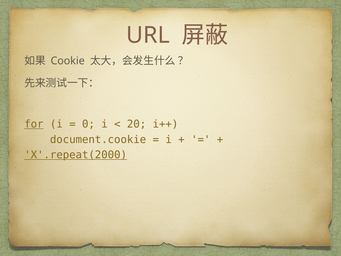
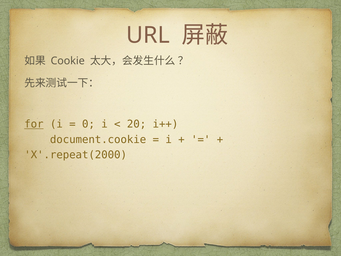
X'.repeat(2000 underline: present -> none
